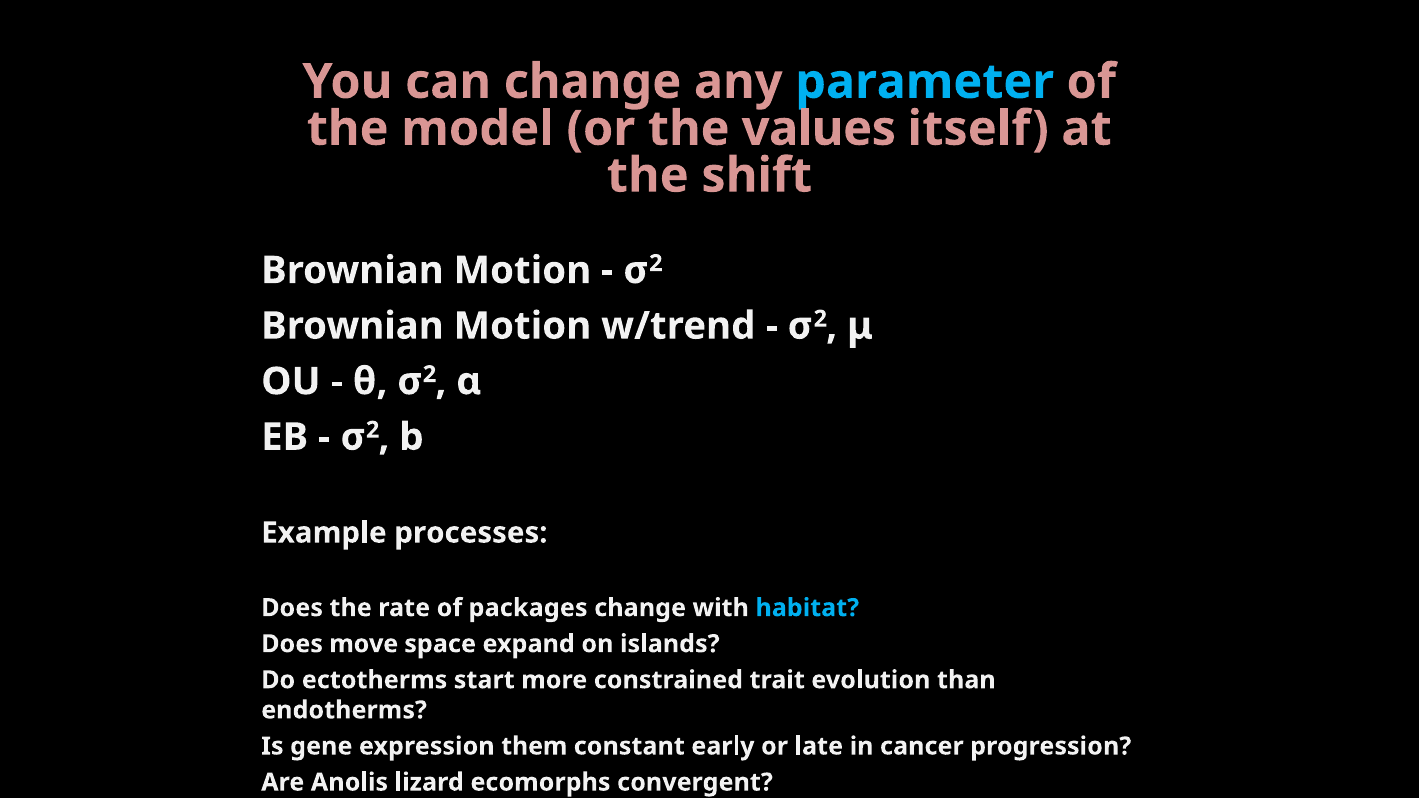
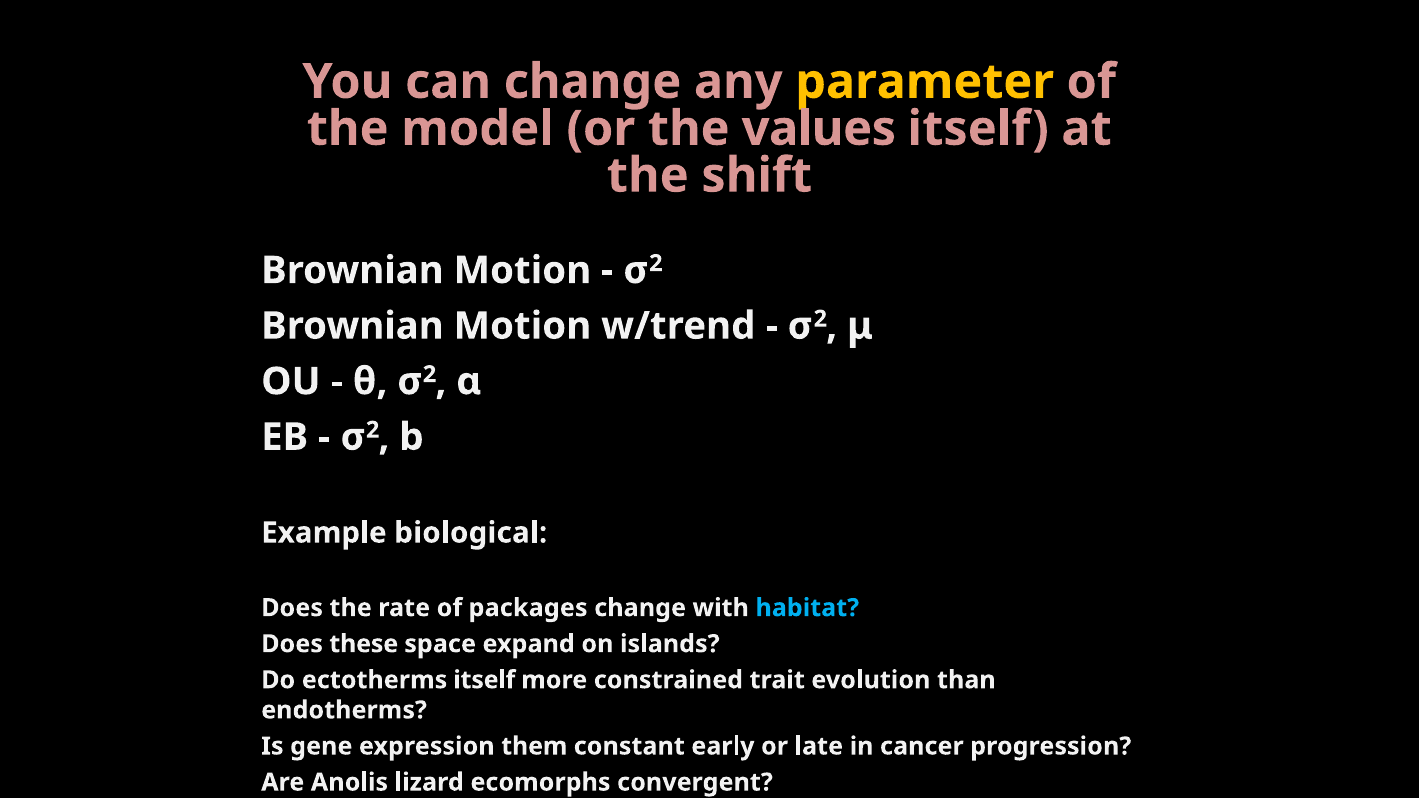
parameter colour: light blue -> yellow
processes: processes -> biological
move: move -> these
ectotherms start: start -> itself
